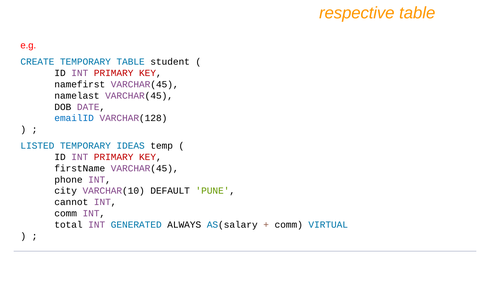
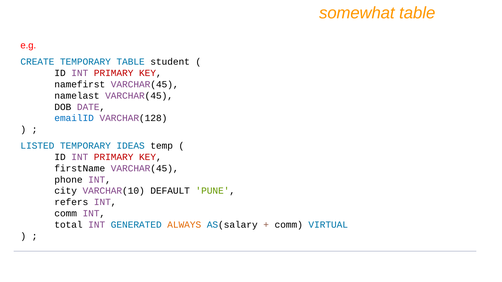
respective: respective -> somewhat
cannot: cannot -> refers
ALWAYS colour: black -> orange
